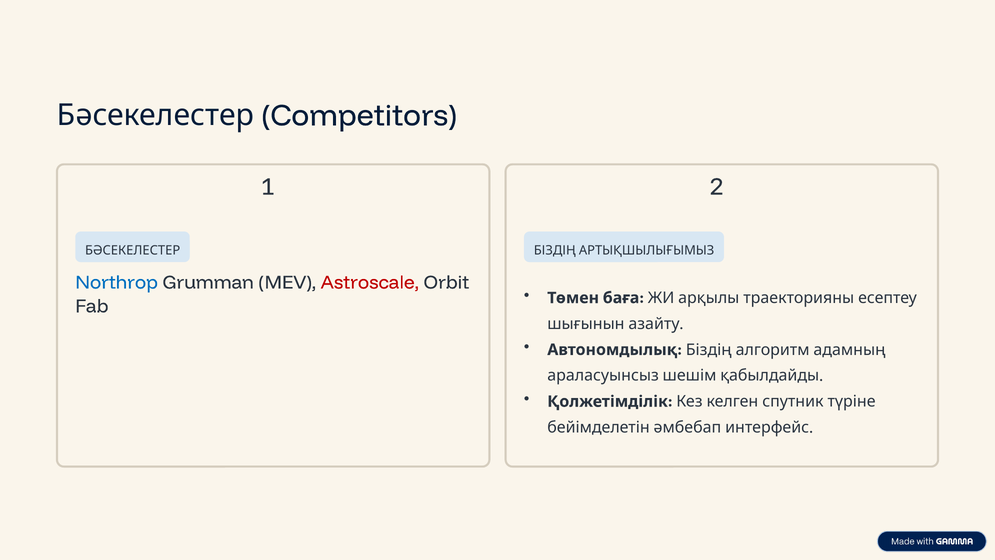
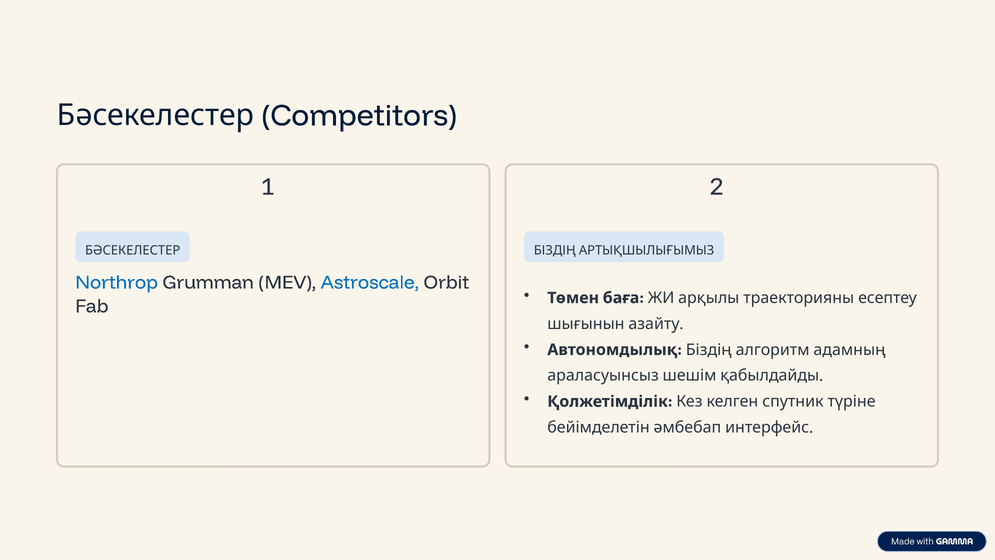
Astroscale colour: red -> blue
